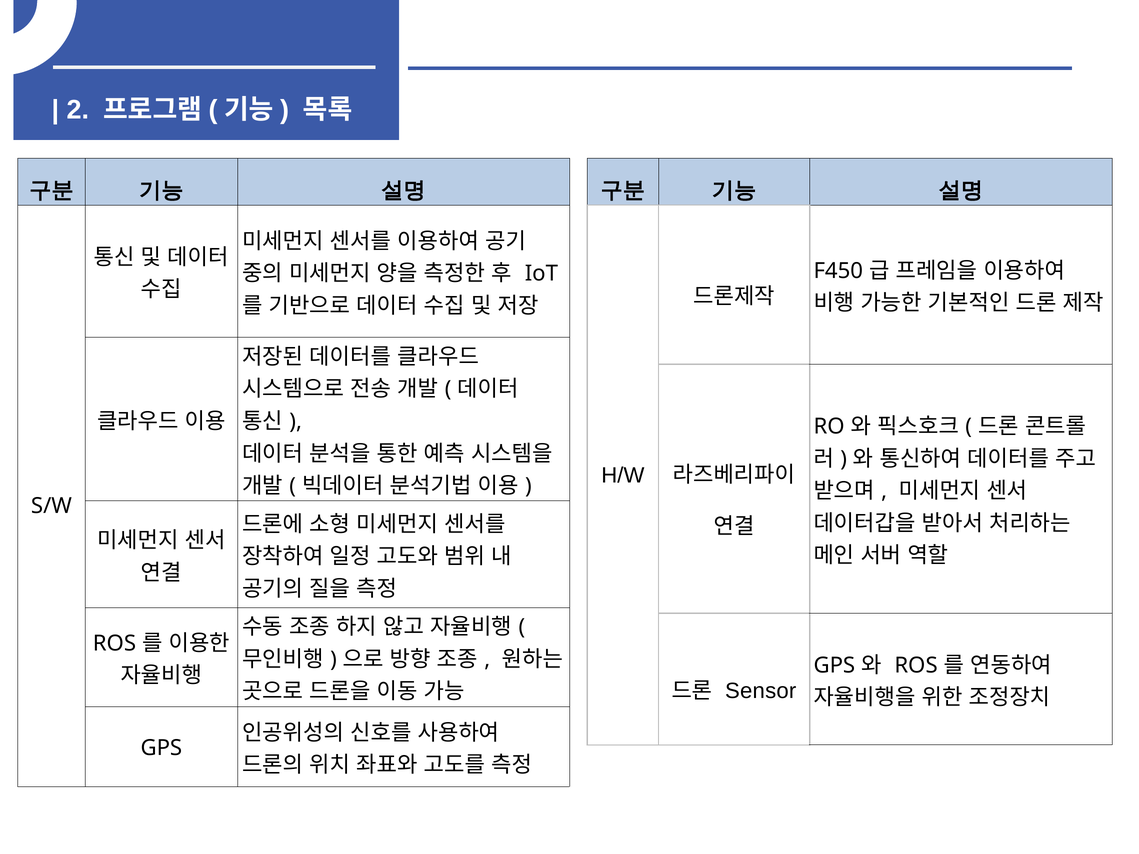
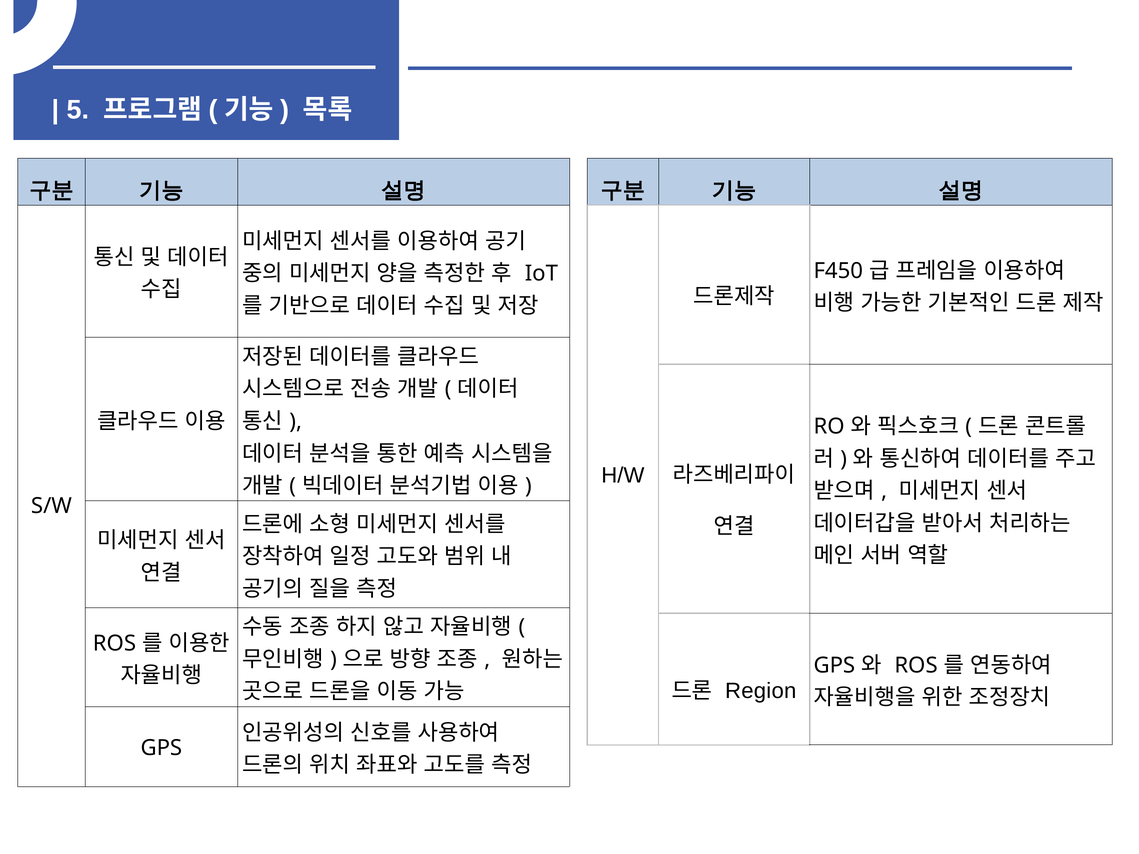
2: 2 -> 5
Sensor: Sensor -> Region
